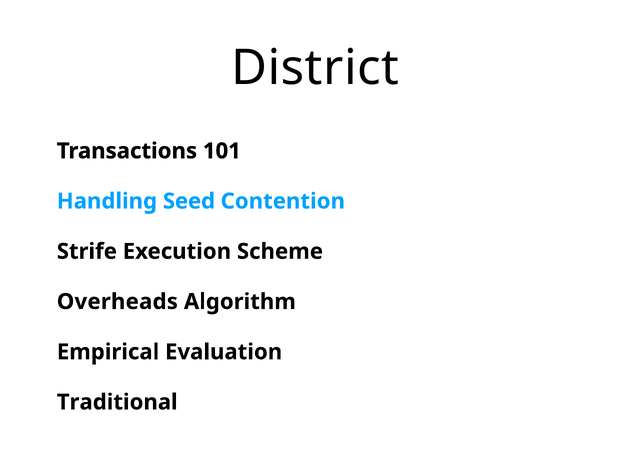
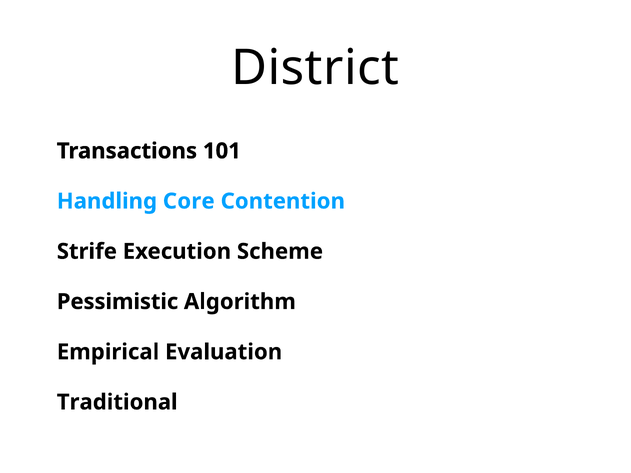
Seed: Seed -> Core
Overheads: Overheads -> Pessimistic
